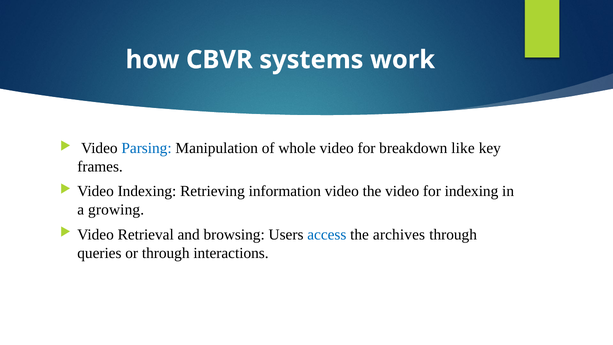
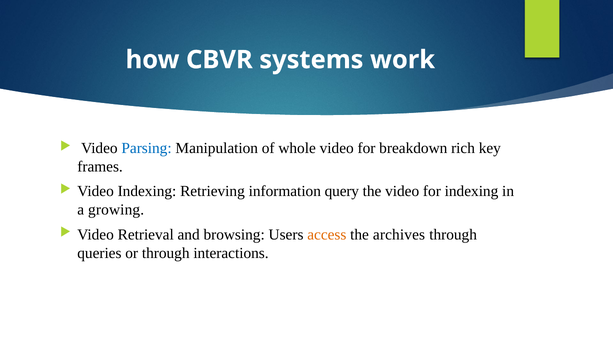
like: like -> rich
information video: video -> query
access colour: blue -> orange
